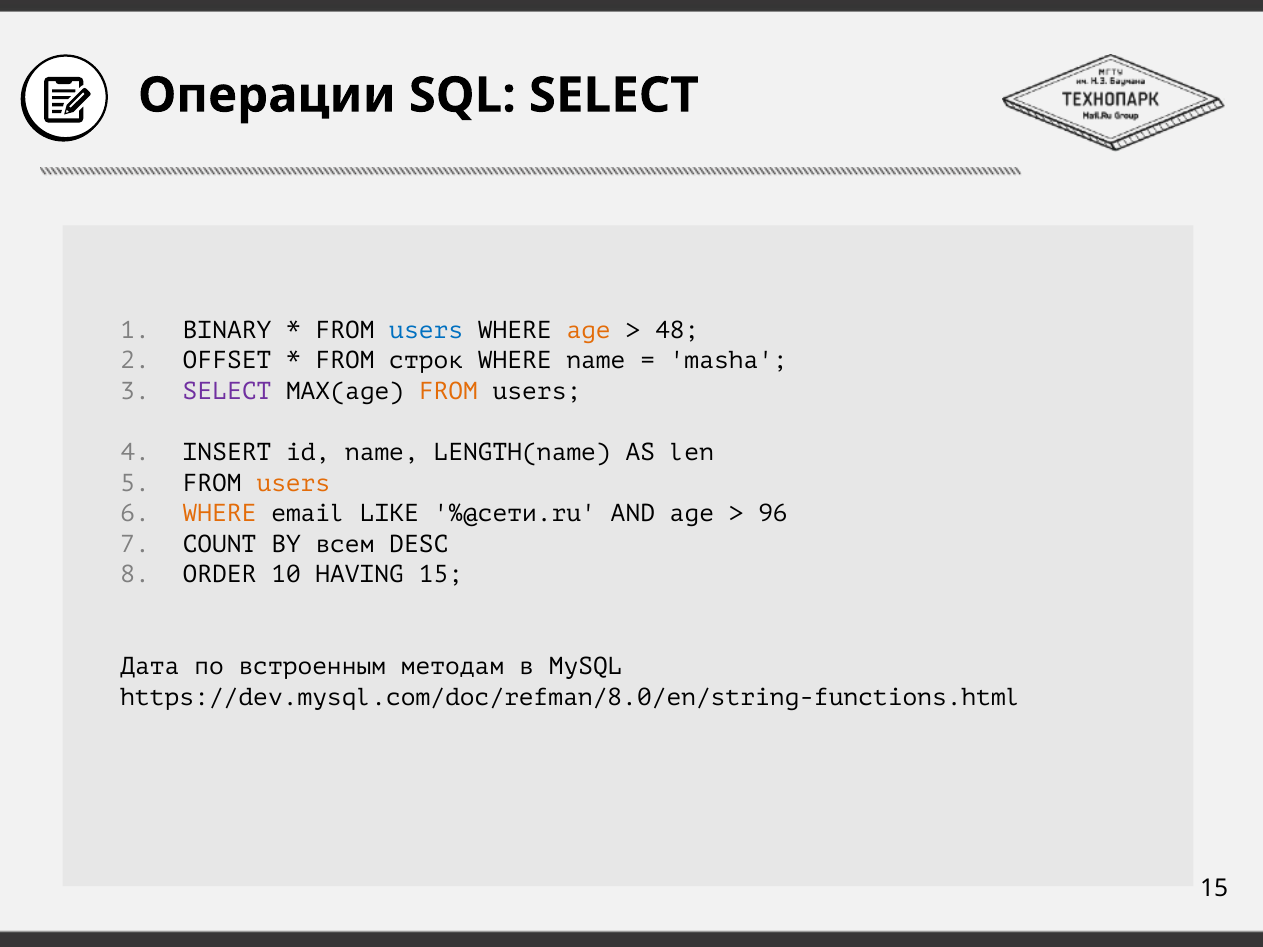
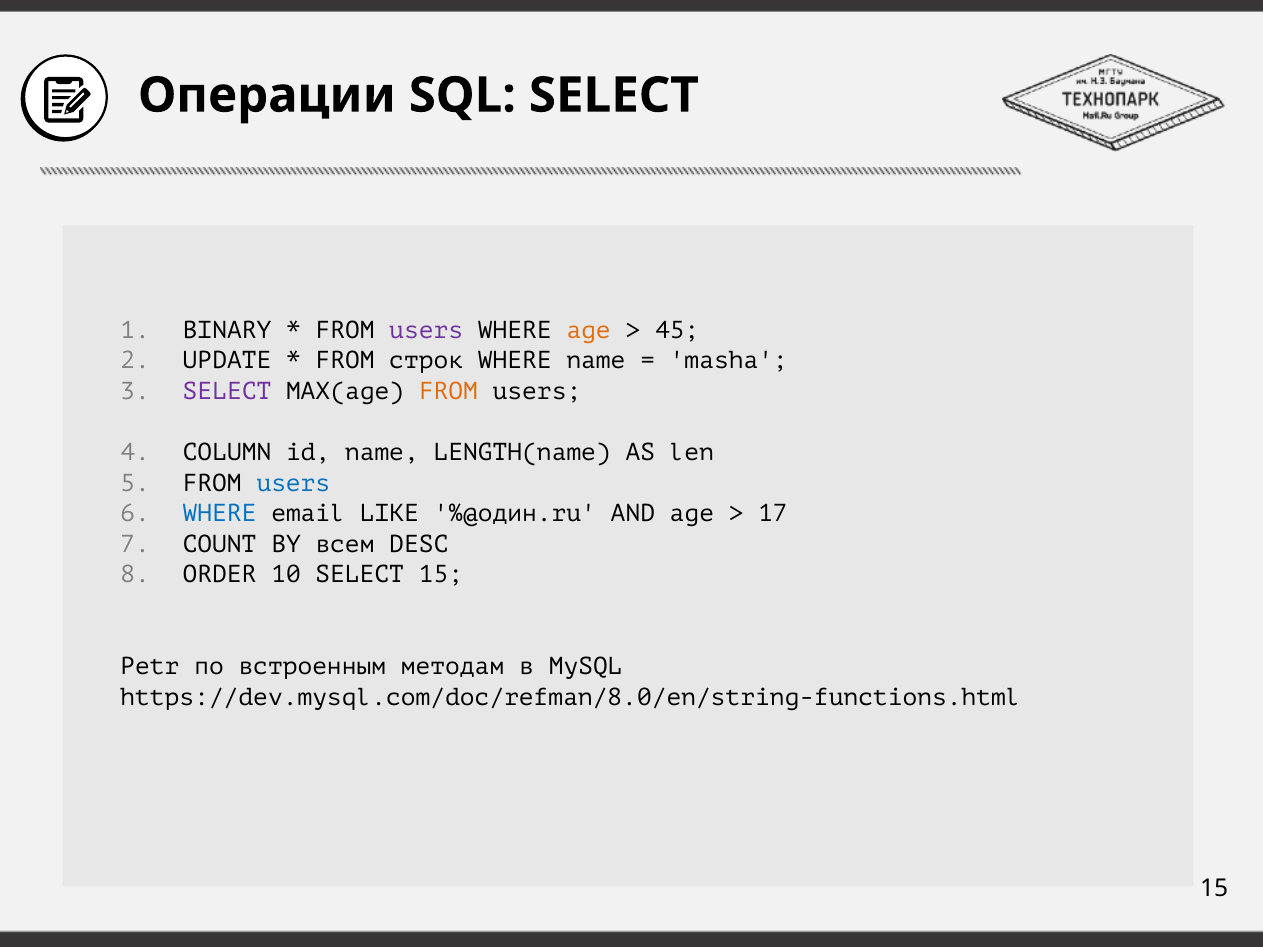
users at (426, 330) colour: blue -> purple
48: 48 -> 45
OFFSET: OFFSET -> UPDATE
INSERT: INSERT -> COLUMN
users at (293, 483) colour: orange -> blue
WHERE at (220, 514) colour: orange -> blue
%@сети.ru: %@сети.ru -> %@один.ru
96: 96 -> 17
10 HAVING: HAVING -> SELECT
Дата: Дата -> Petr
